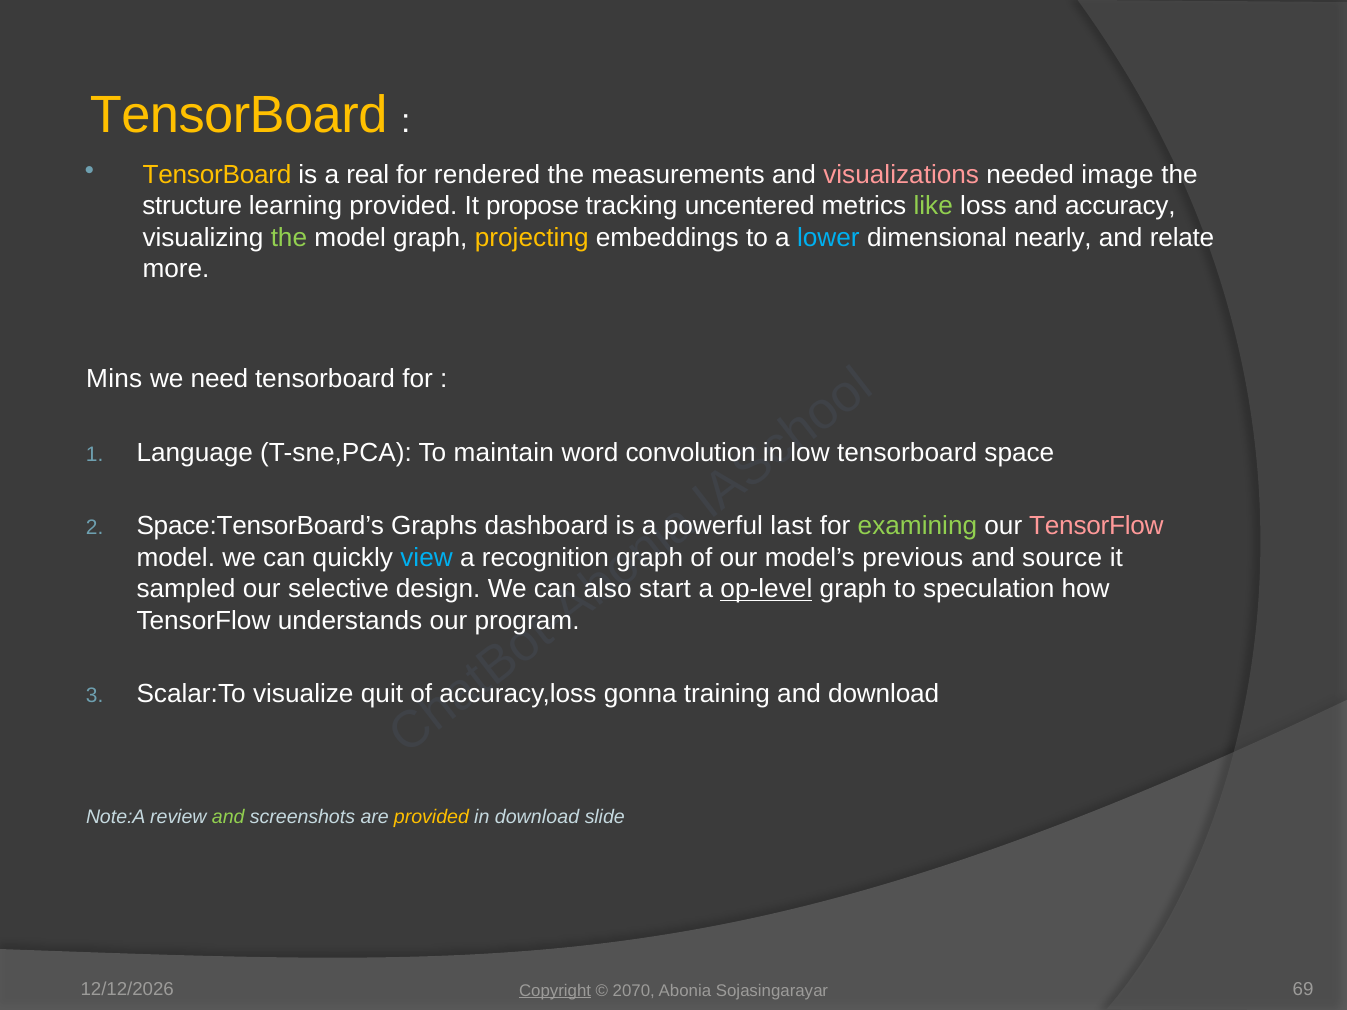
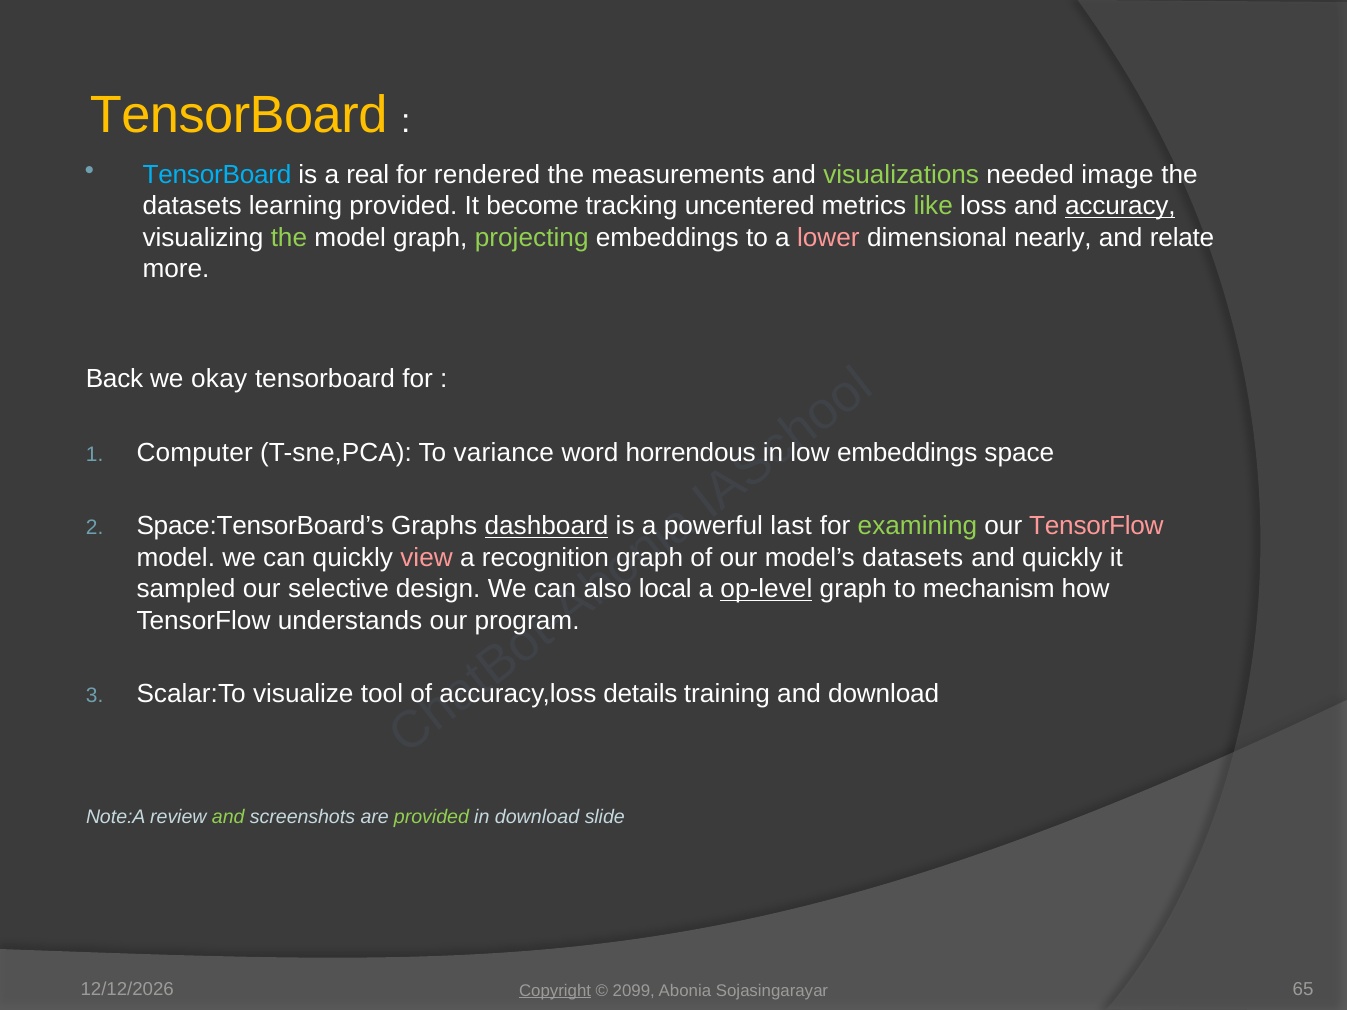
TensorBoard at (217, 175) colour: yellow -> light blue
visualizations colour: pink -> light green
structure at (192, 206): structure -> datasets
propose: propose -> become
accuracy underline: none -> present
projecting colour: yellow -> light green
lower colour: light blue -> pink
Mins: Mins -> Back
need: need -> okay
Language: Language -> Computer
maintain: maintain -> variance
convolution: convolution -> horrendous
tensorboard at (907, 453): tensorboard -> embeddings
dashboard underline: none -> present
view colour: light blue -> pink
model’s previous: previous -> datasets
and source: source -> quickly
start: start -> local
speculation: speculation -> mechanism
quit: quit -> tool
gonna: gonna -> details
provided at (431, 817) colour: yellow -> light green
2070: 2070 -> 2099
69: 69 -> 65
